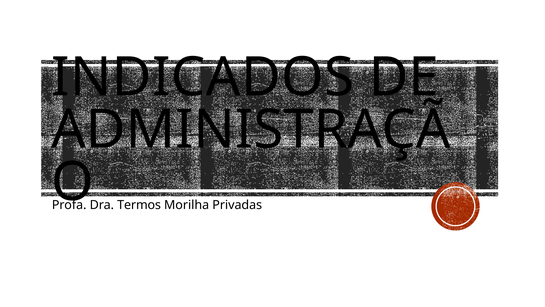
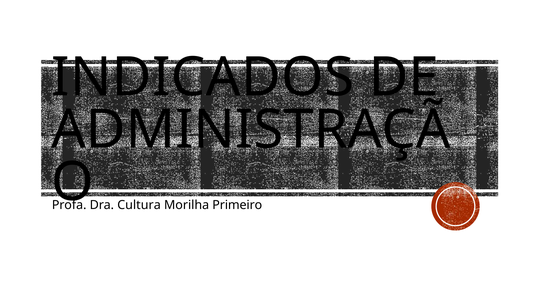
Termos: Termos -> Cultura
Privadas: Privadas -> Primeiro
